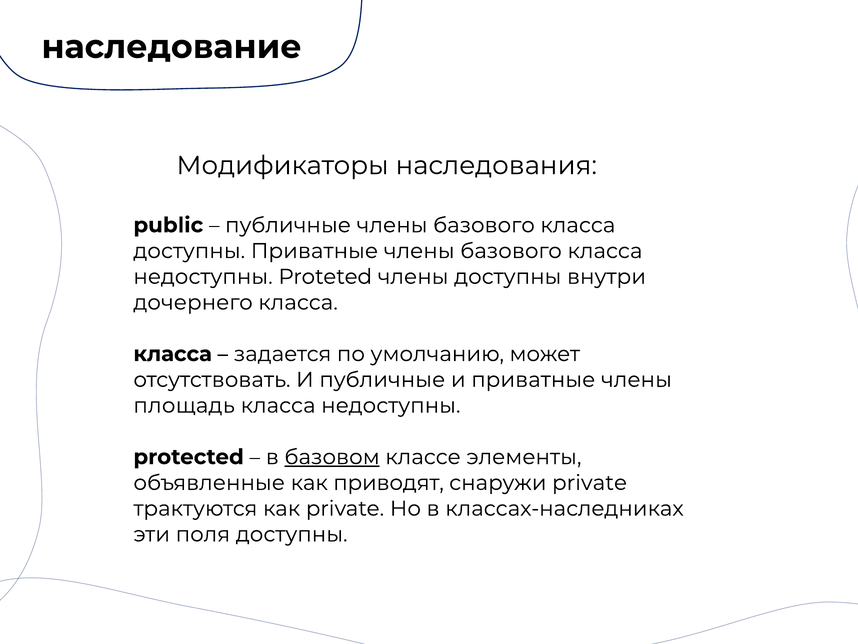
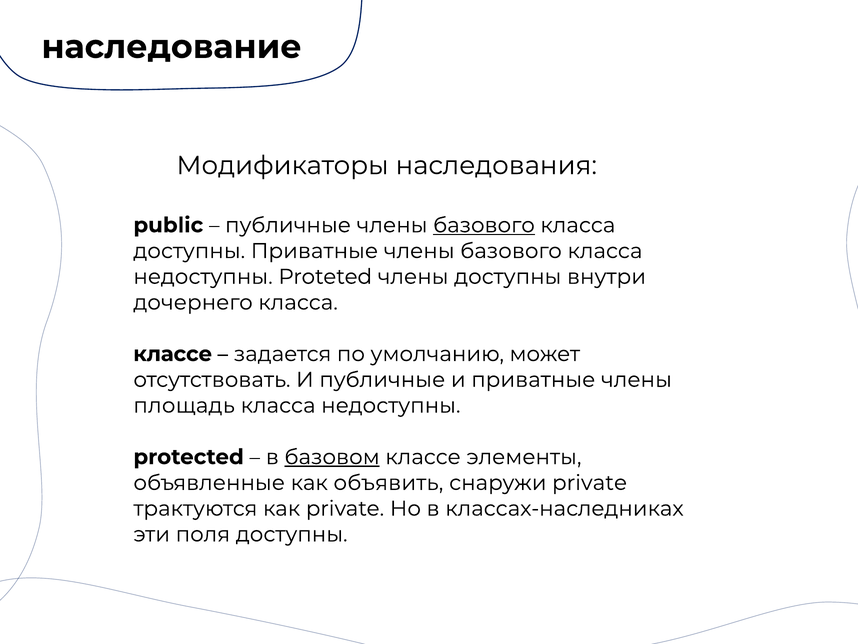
базового at (484, 225) underline: none -> present
класса at (173, 354): класса -> классе
приводят: приводят -> объявить
